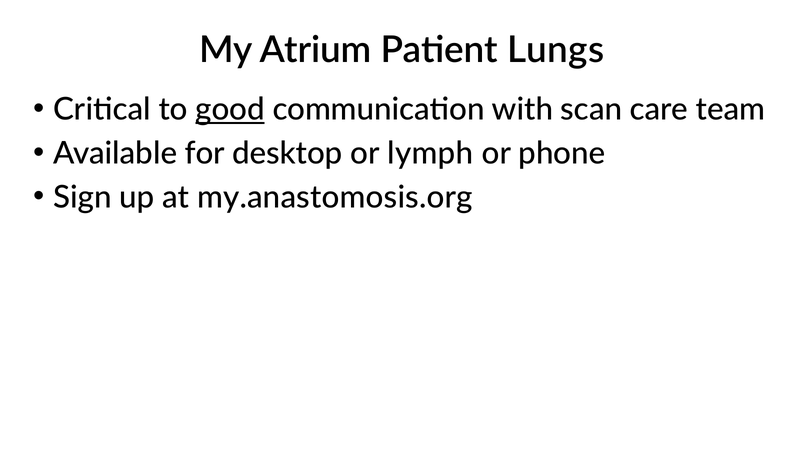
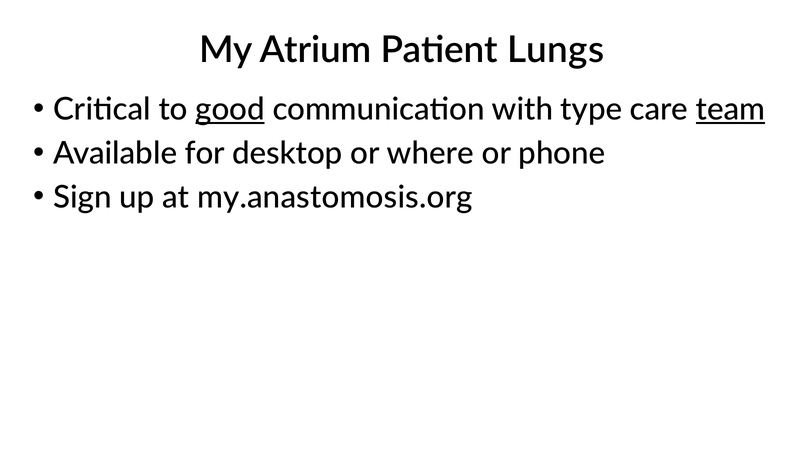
scan: scan -> type
team underline: none -> present
lymph: lymph -> where
